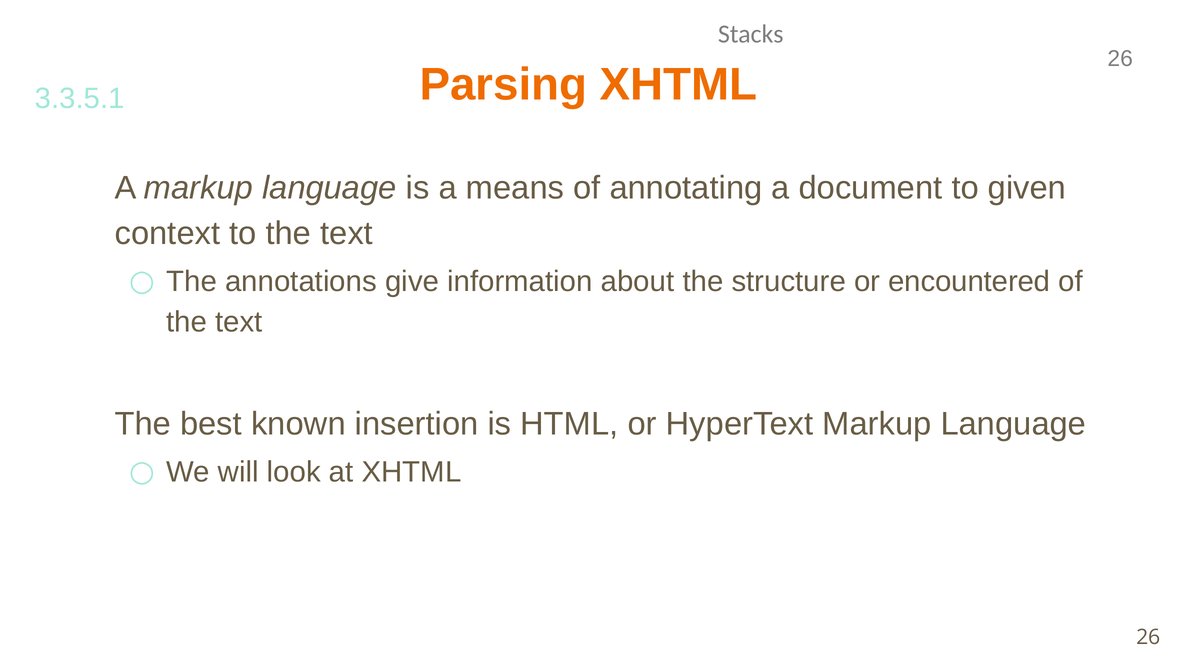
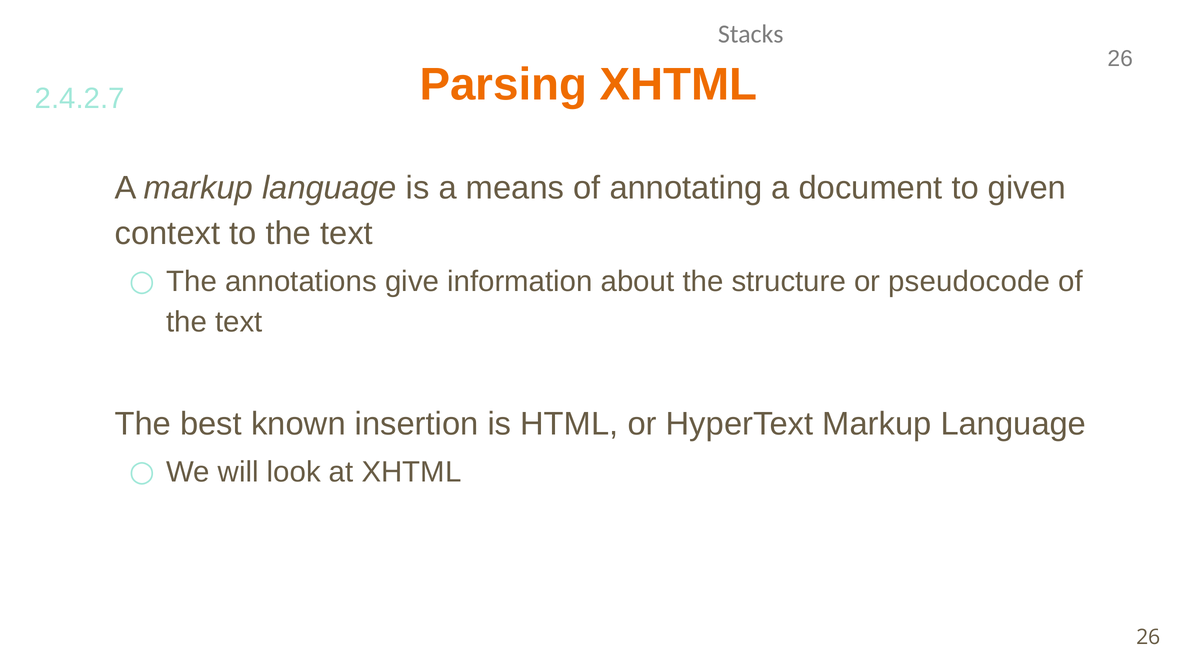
3.3.5.1: 3.3.5.1 -> 2.4.2.7
encountered: encountered -> pseudocode
